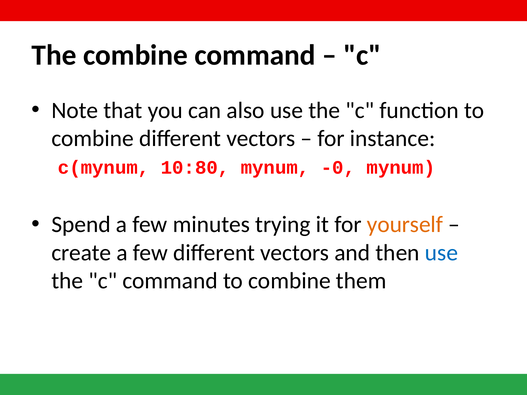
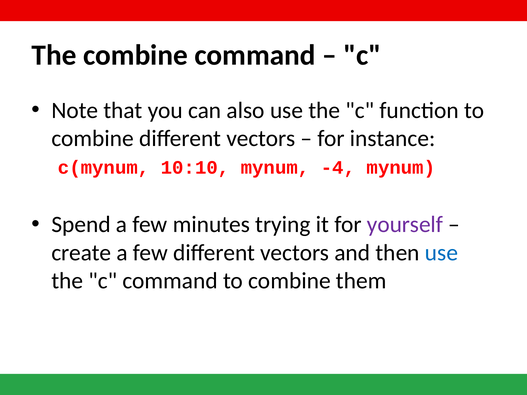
10:80: 10:80 -> 10:10
-0: -0 -> -4
yourself colour: orange -> purple
